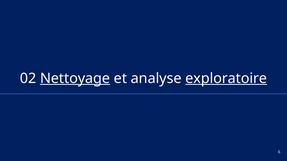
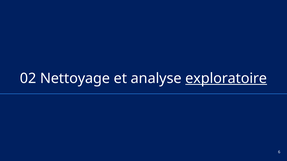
Nettoyage underline: present -> none
